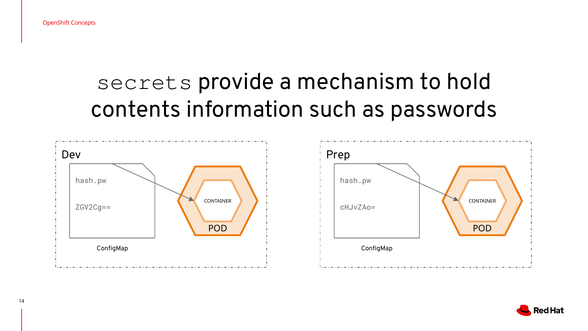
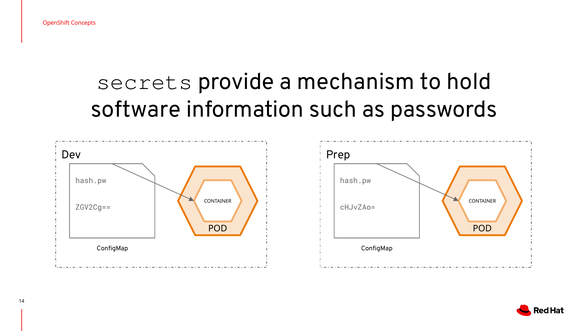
contents: contents -> software
